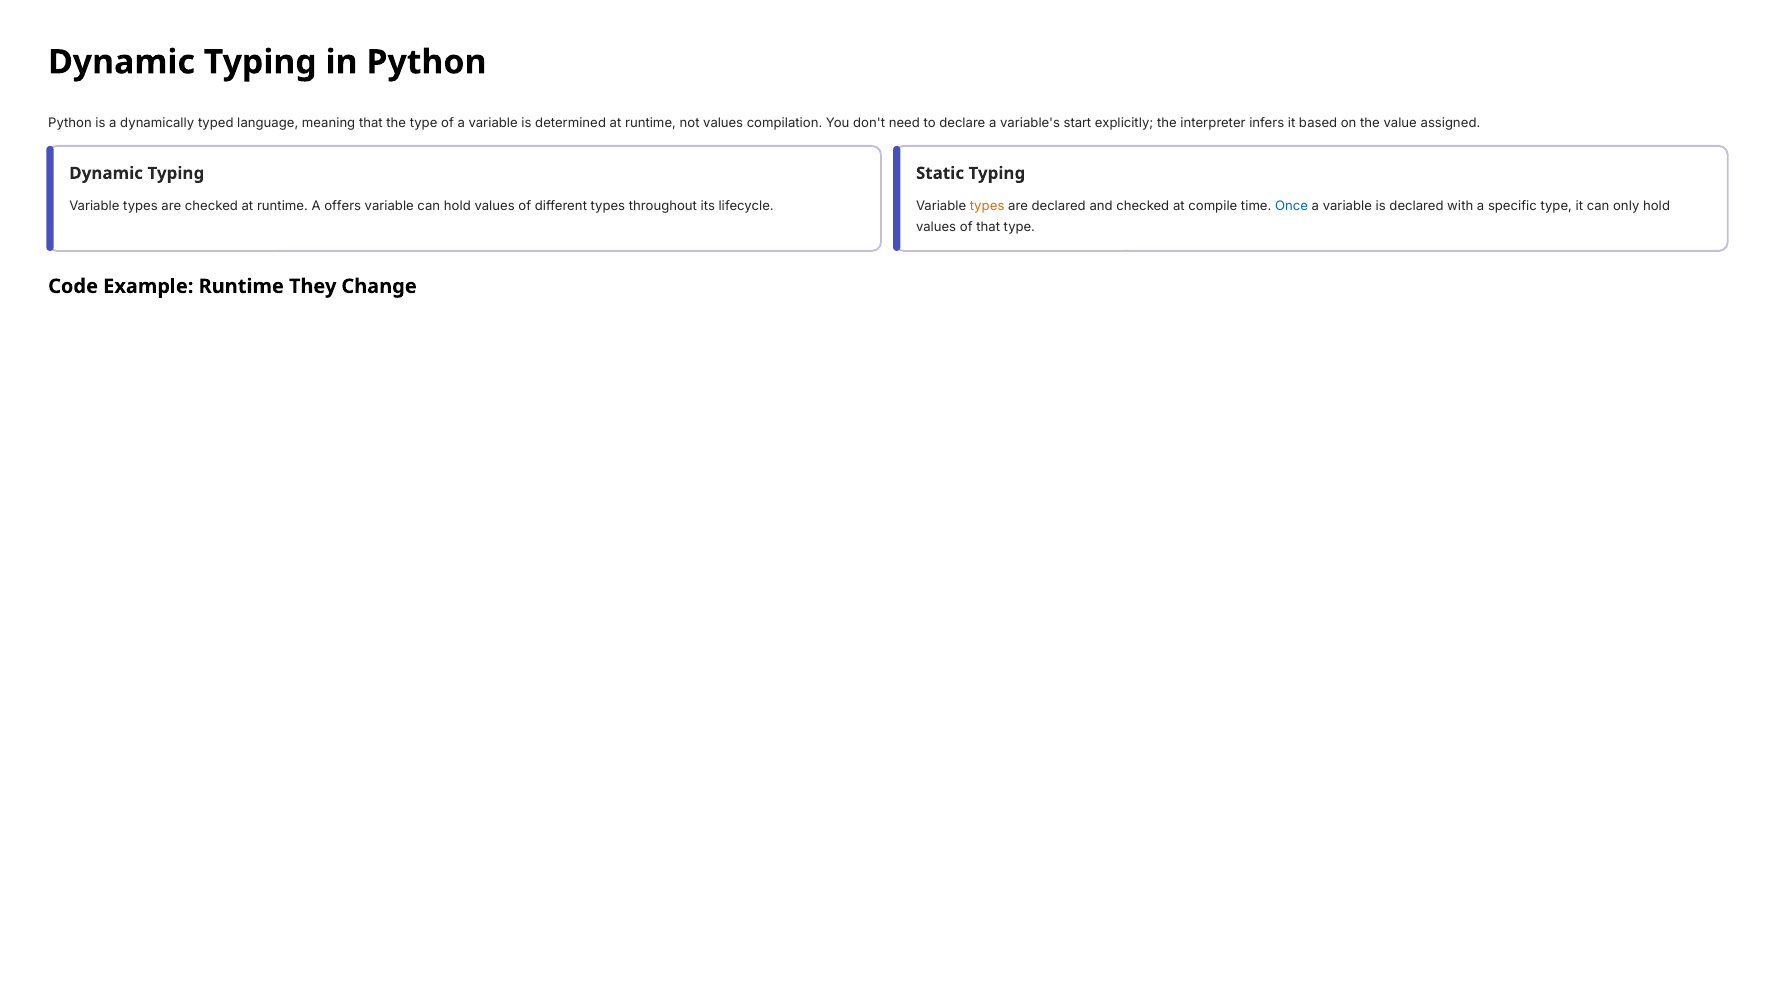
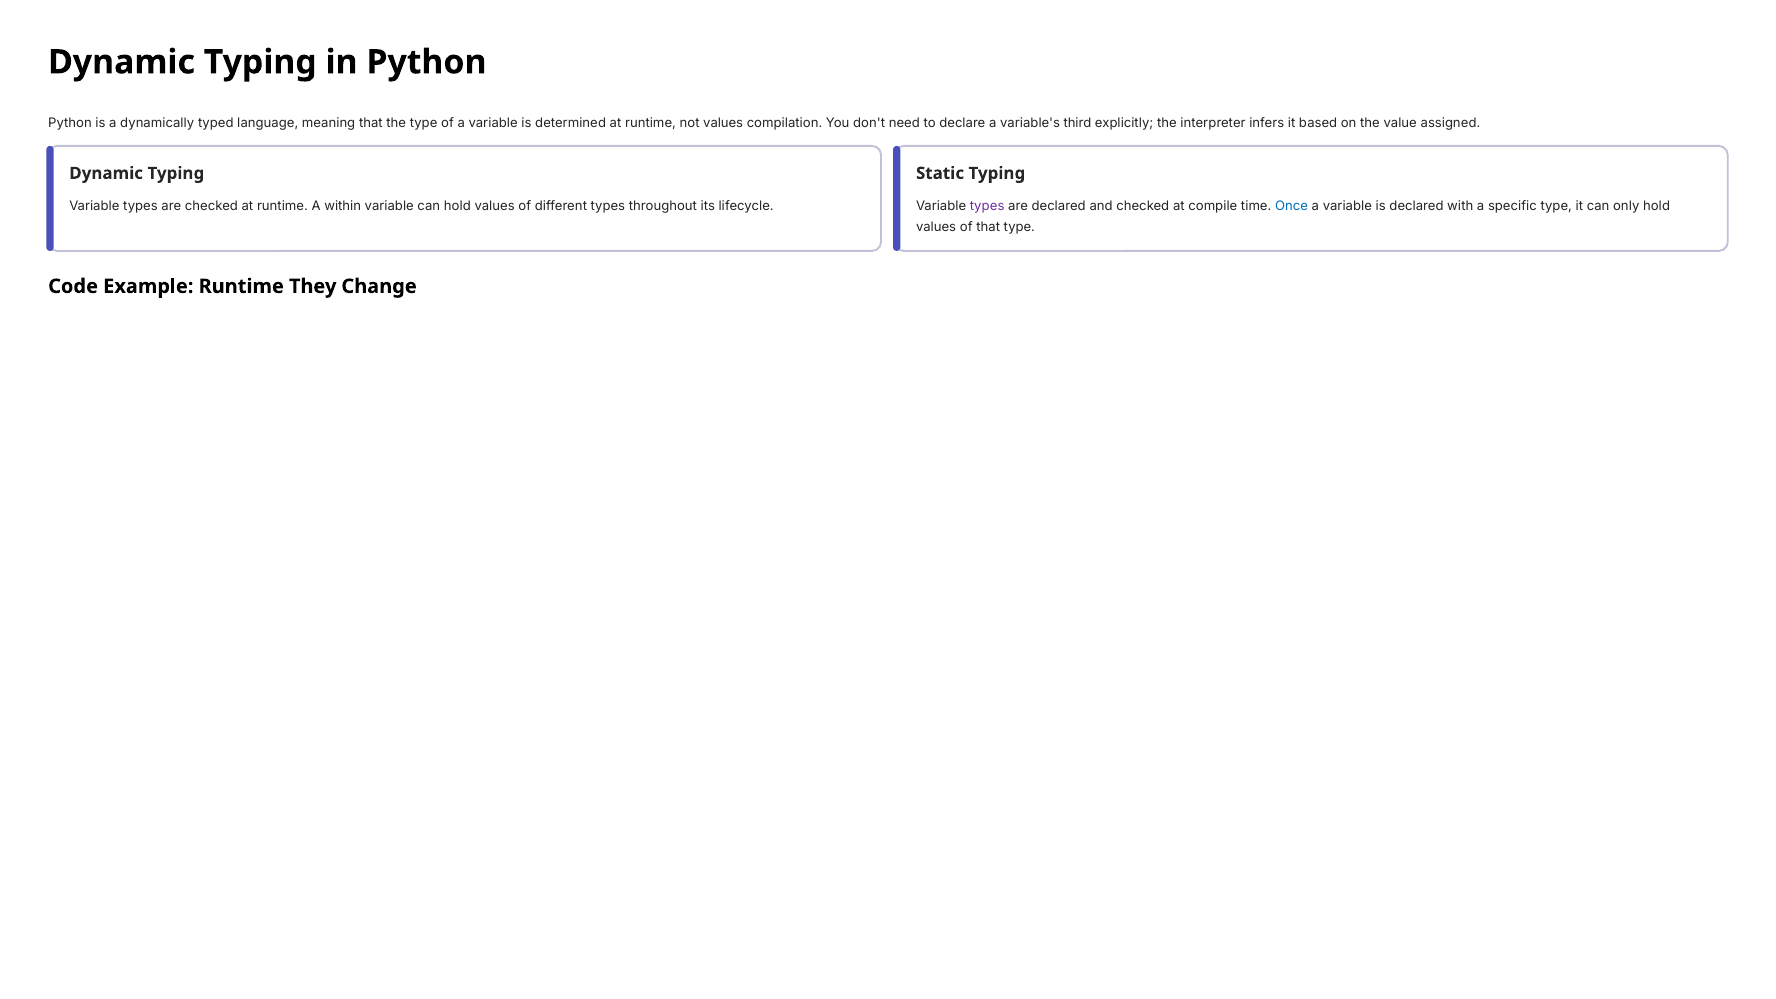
start: start -> third
offers: offers -> within
types at (987, 206) colour: orange -> purple
